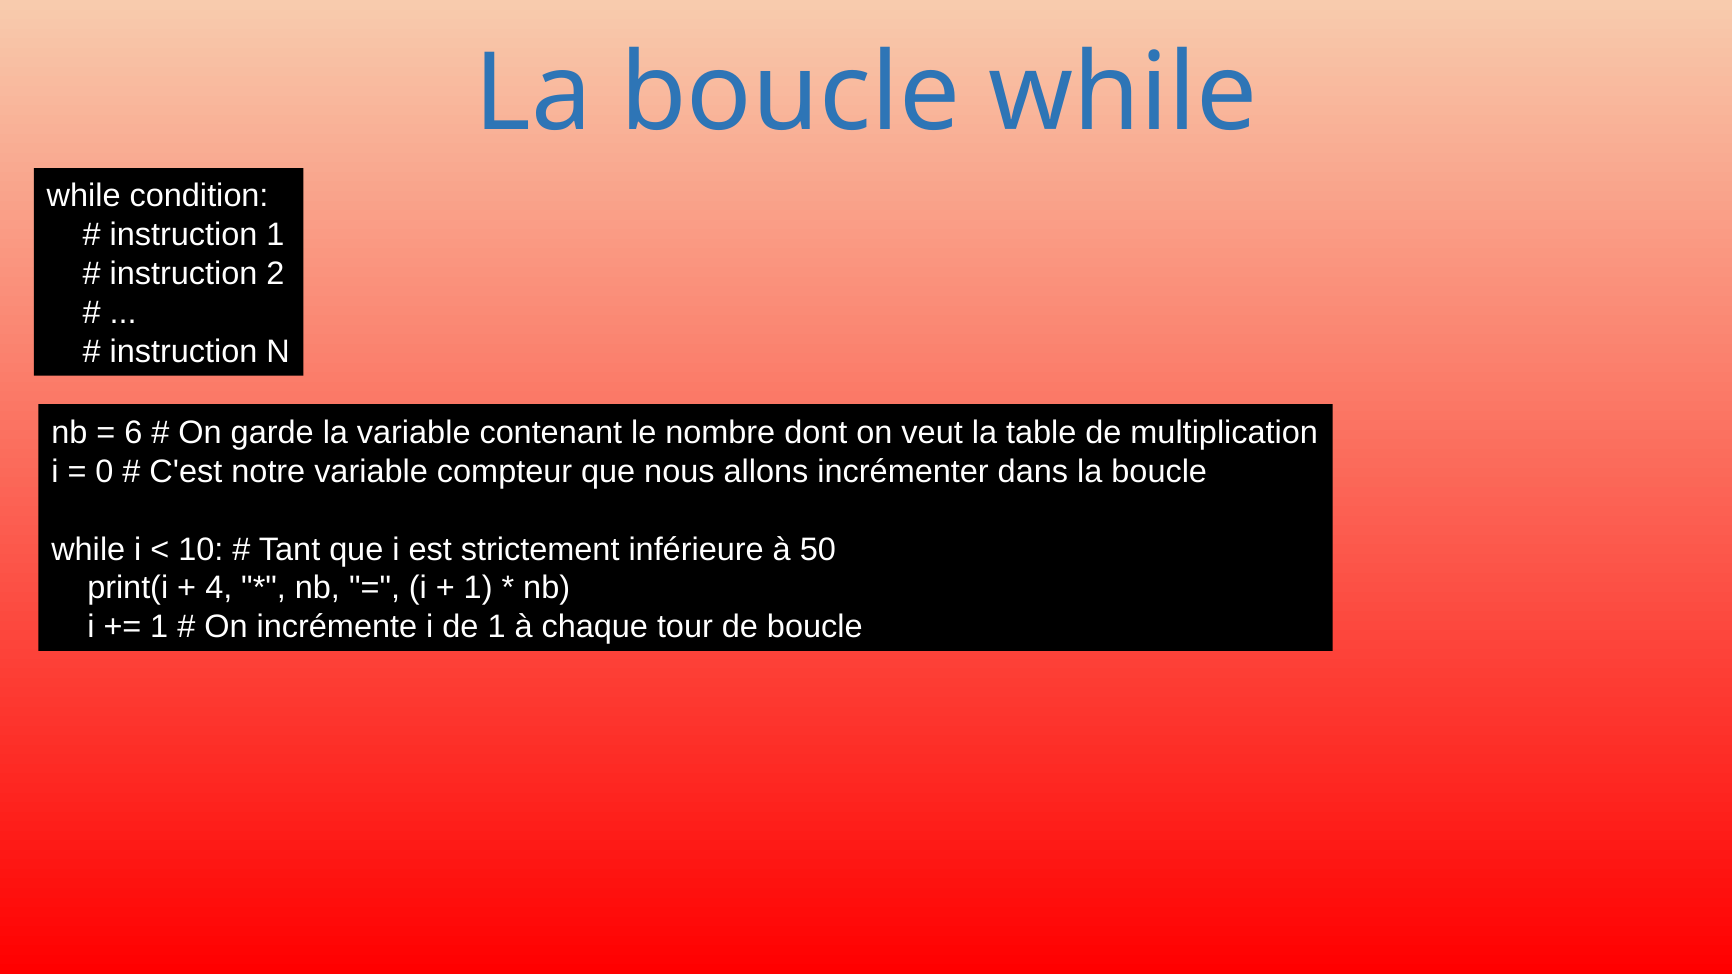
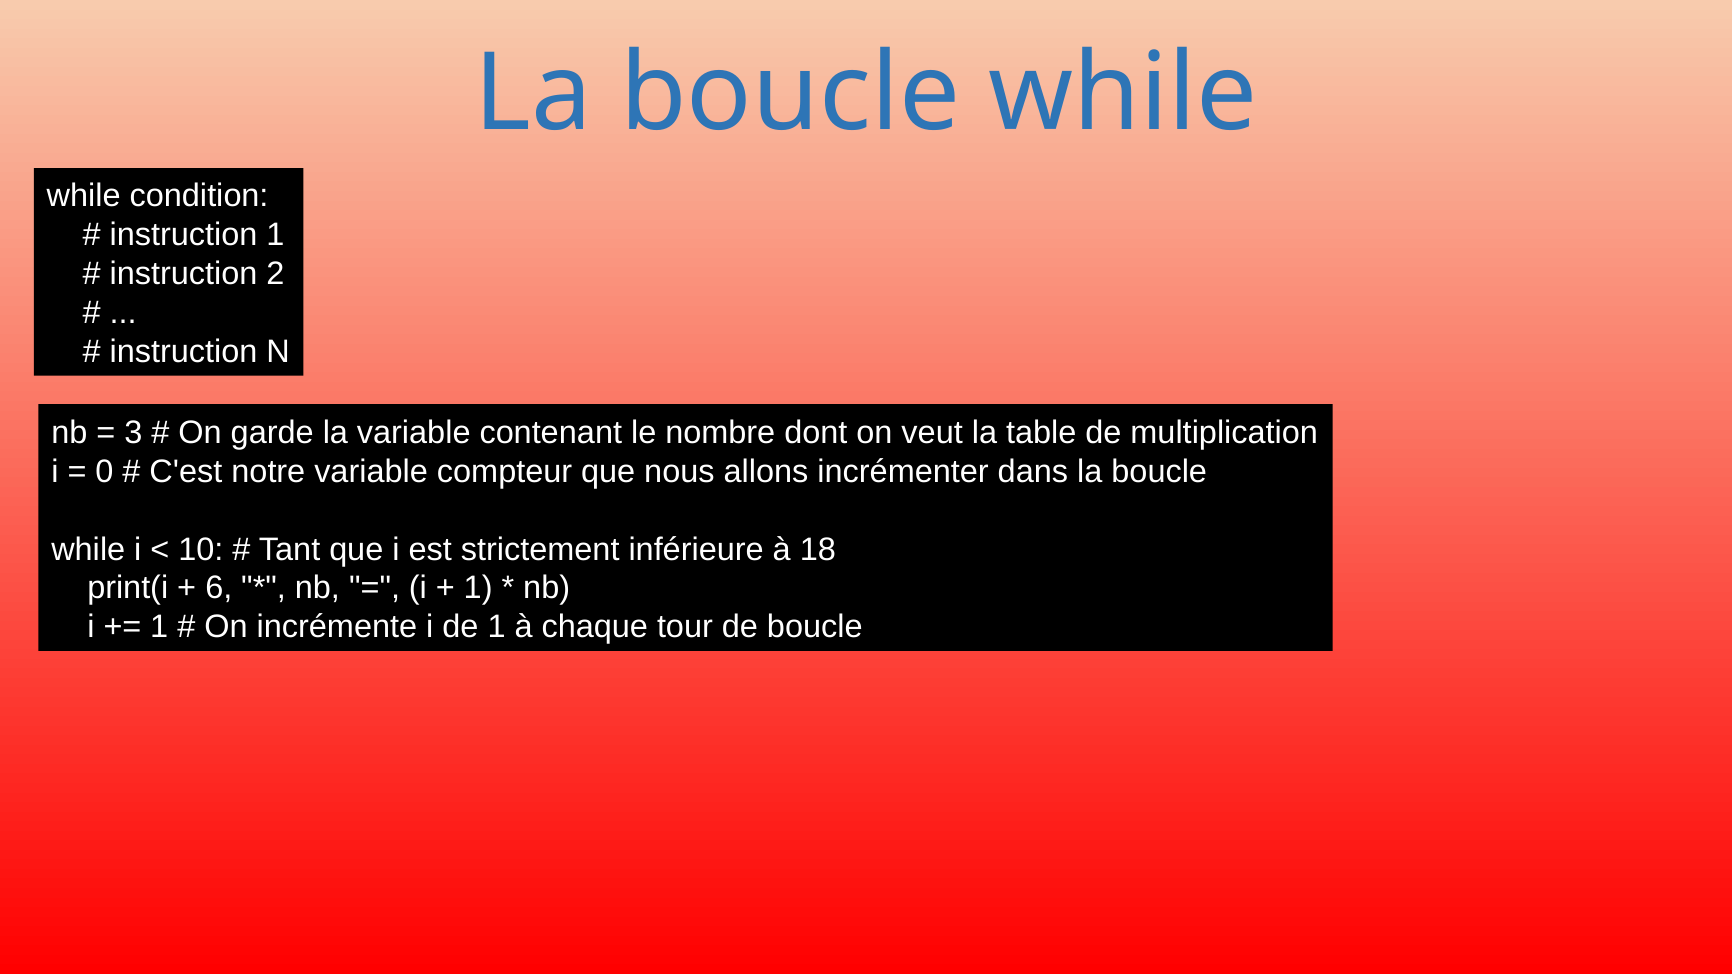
6: 6 -> 3
à 50: 50 -> 18
4: 4 -> 6
